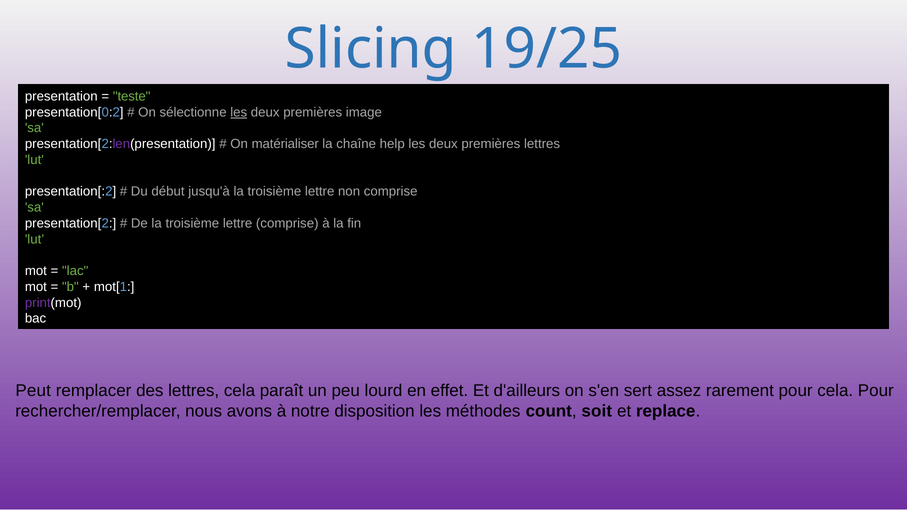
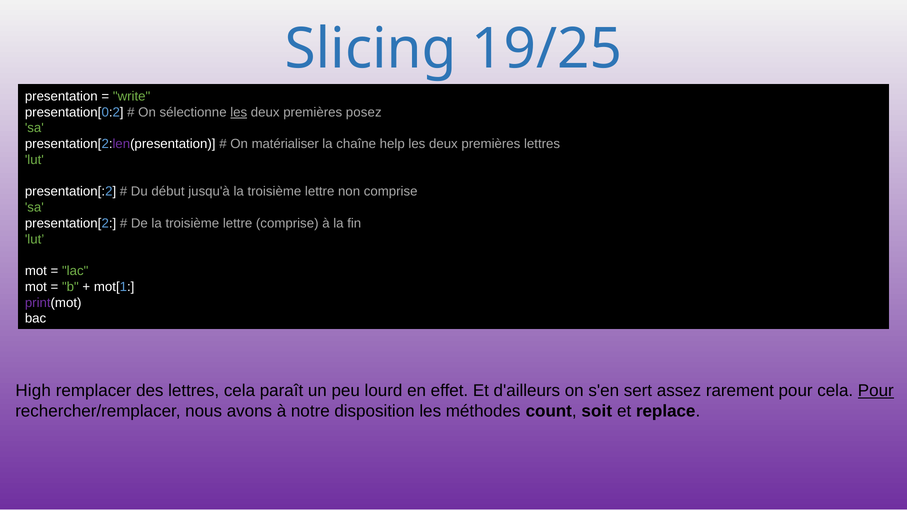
teste: teste -> write
image: image -> posez
Peut: Peut -> High
Pour at (876, 391) underline: none -> present
